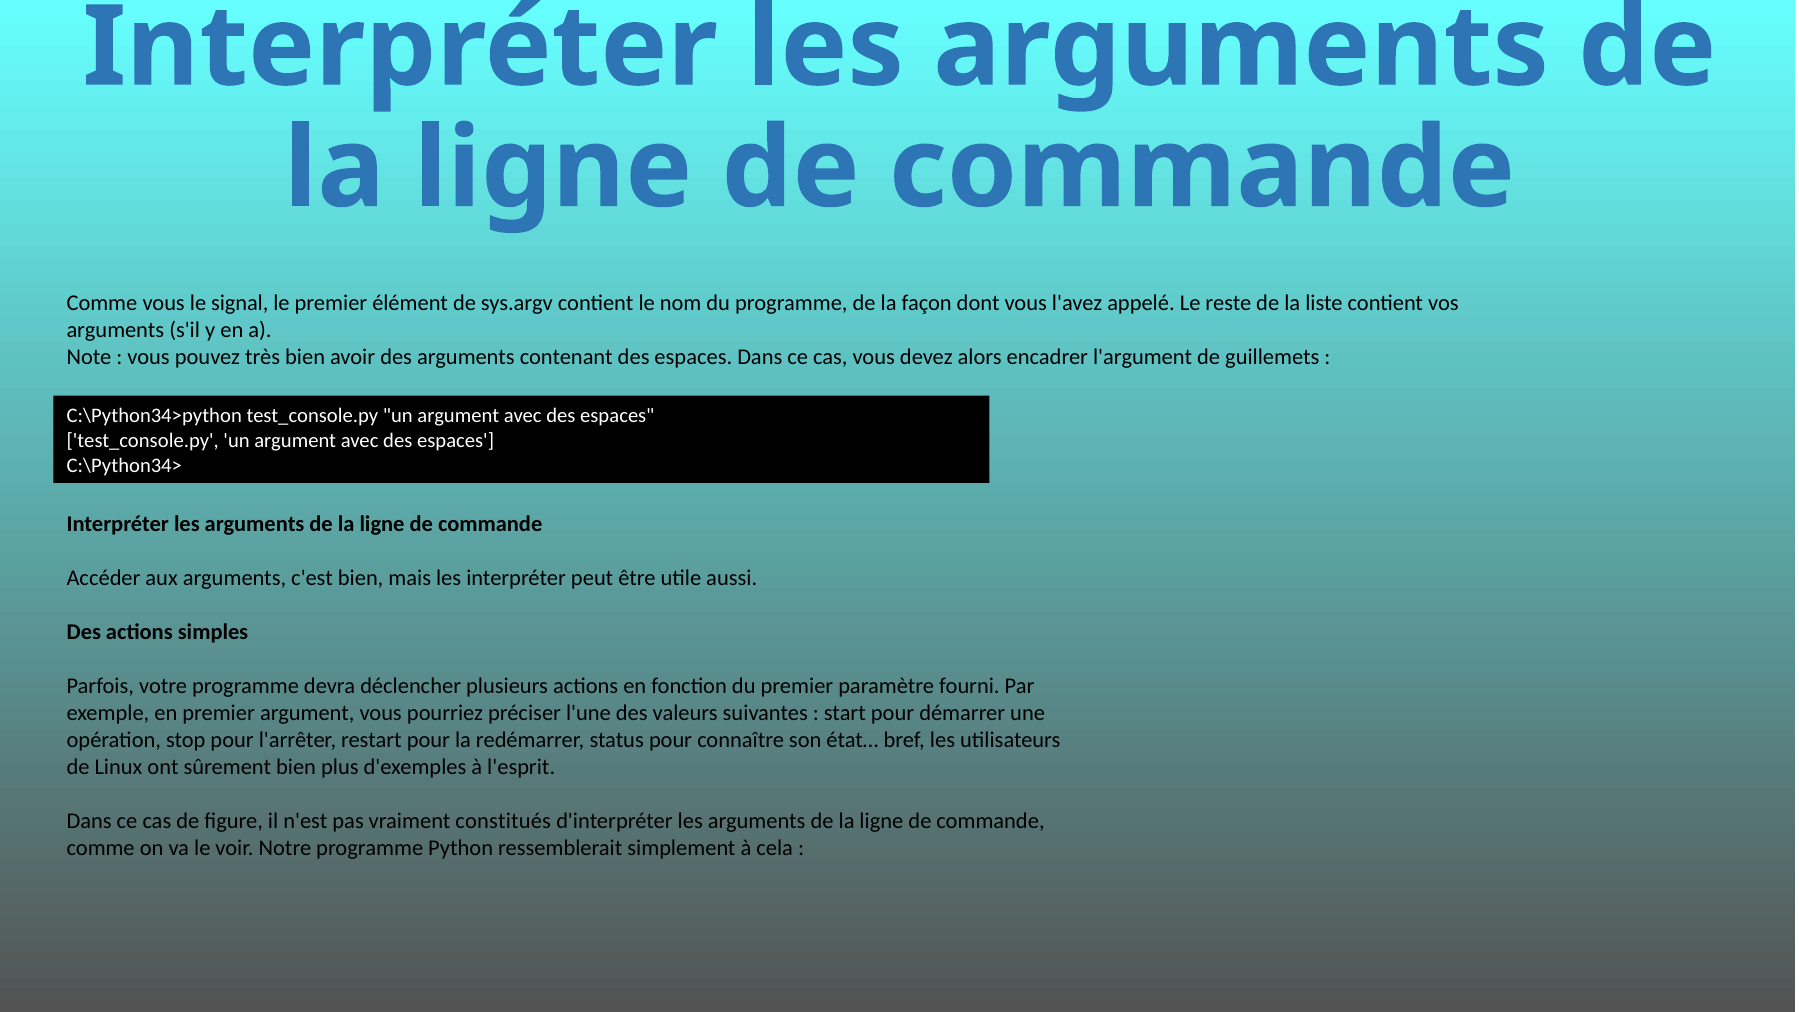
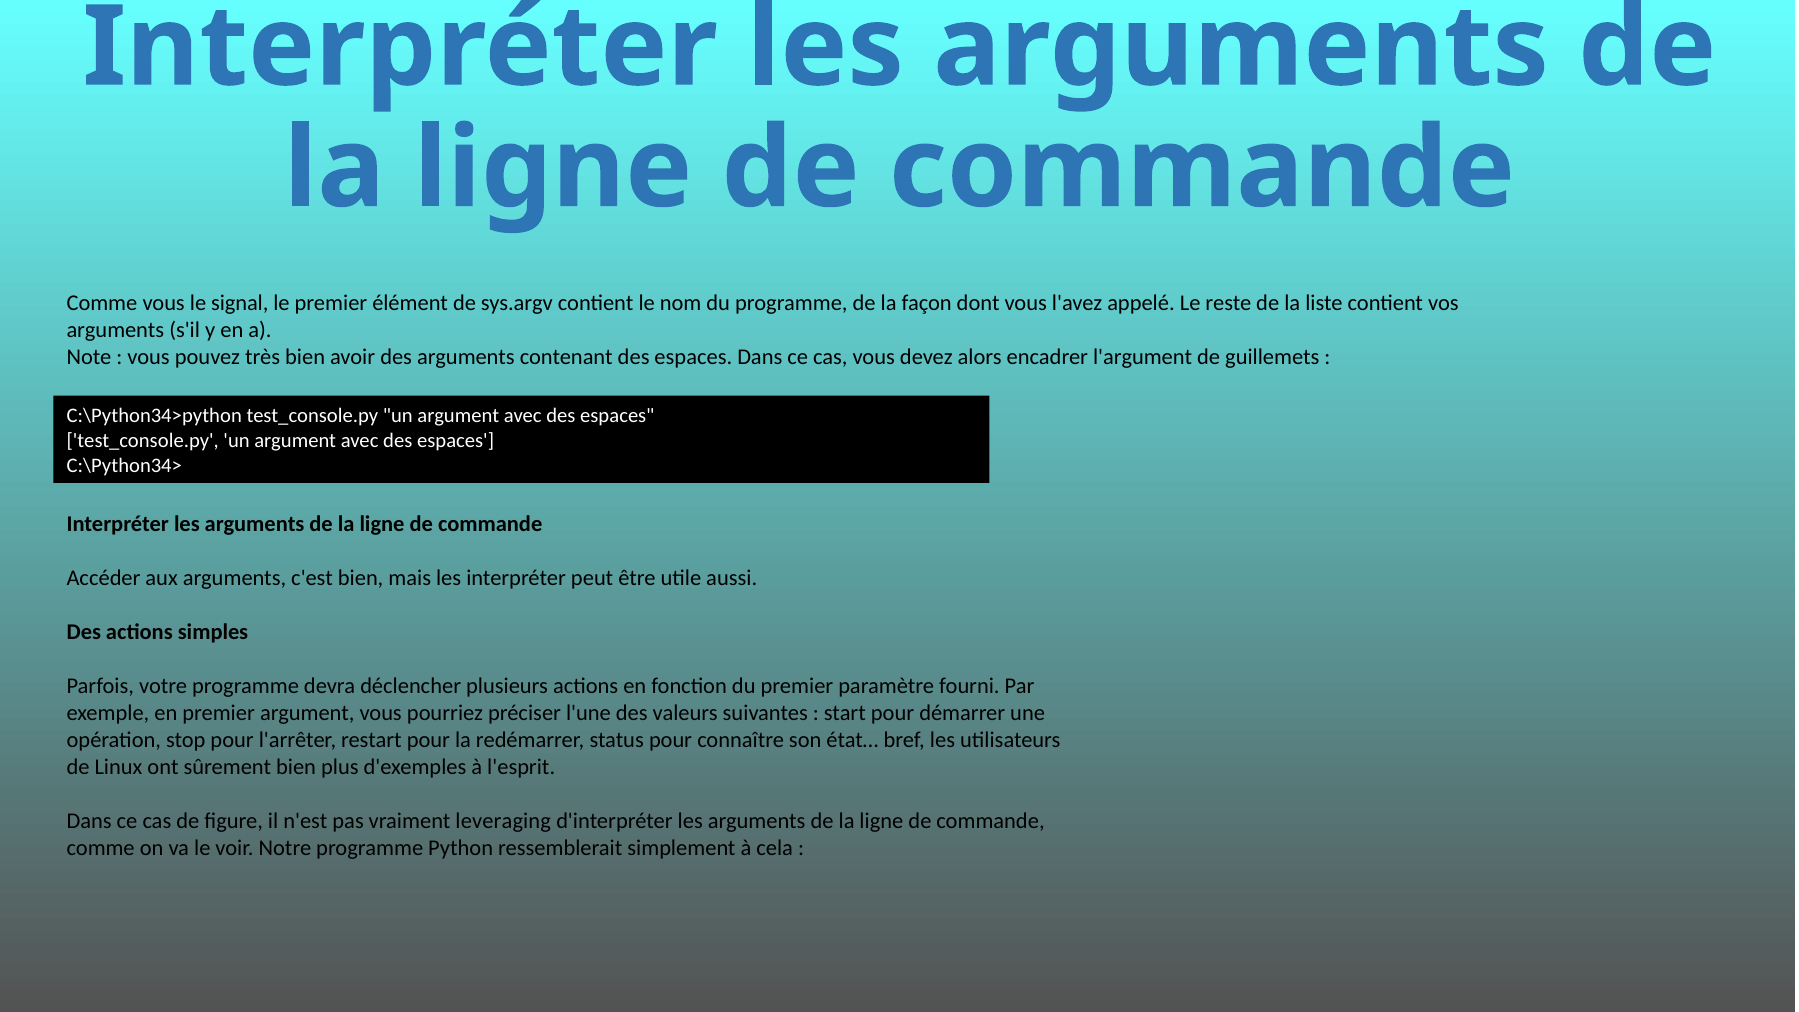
constitués: constitués -> leveraging
